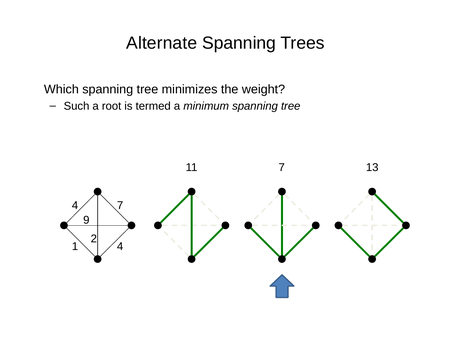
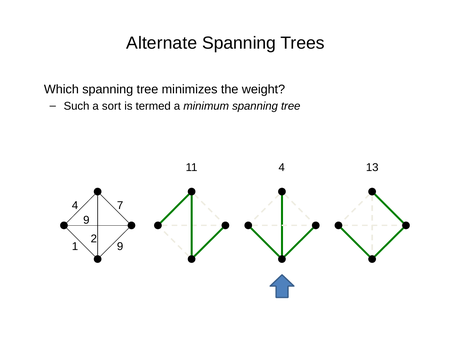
root: root -> sort
11 7: 7 -> 4
1 4: 4 -> 9
